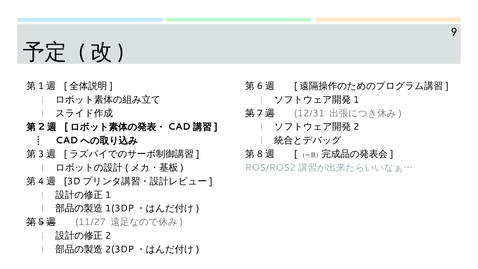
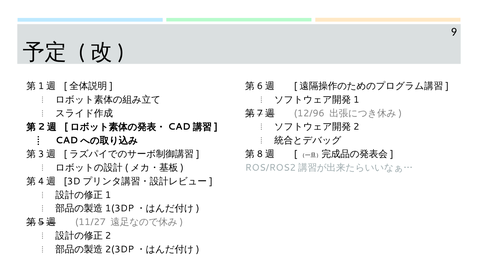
12/31: 12/31 -> 12/96
